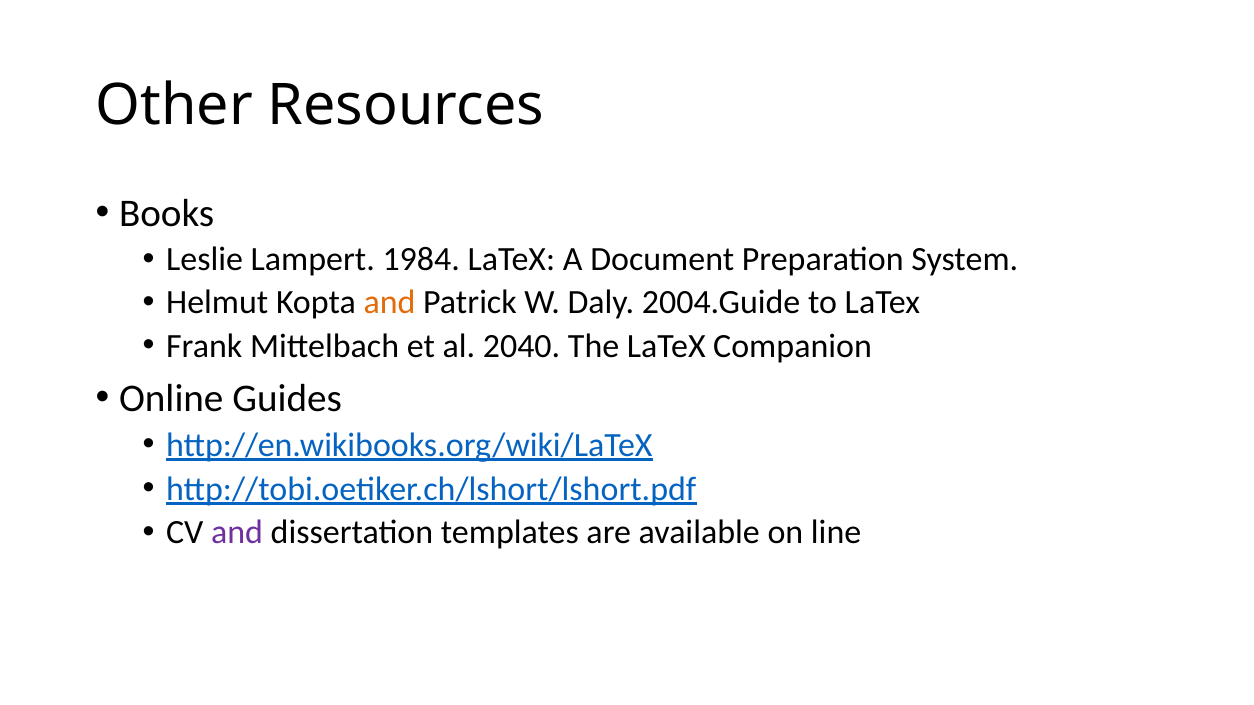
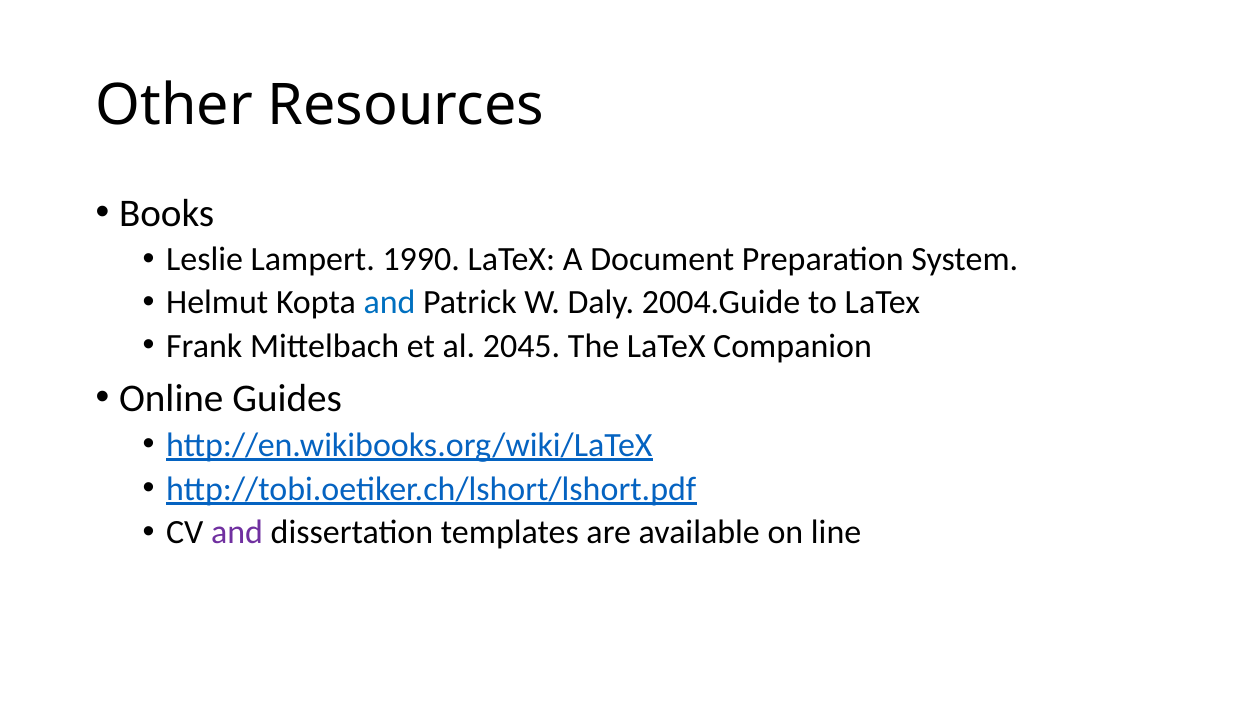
1984: 1984 -> 1990
and at (390, 303) colour: orange -> blue
2040: 2040 -> 2045
